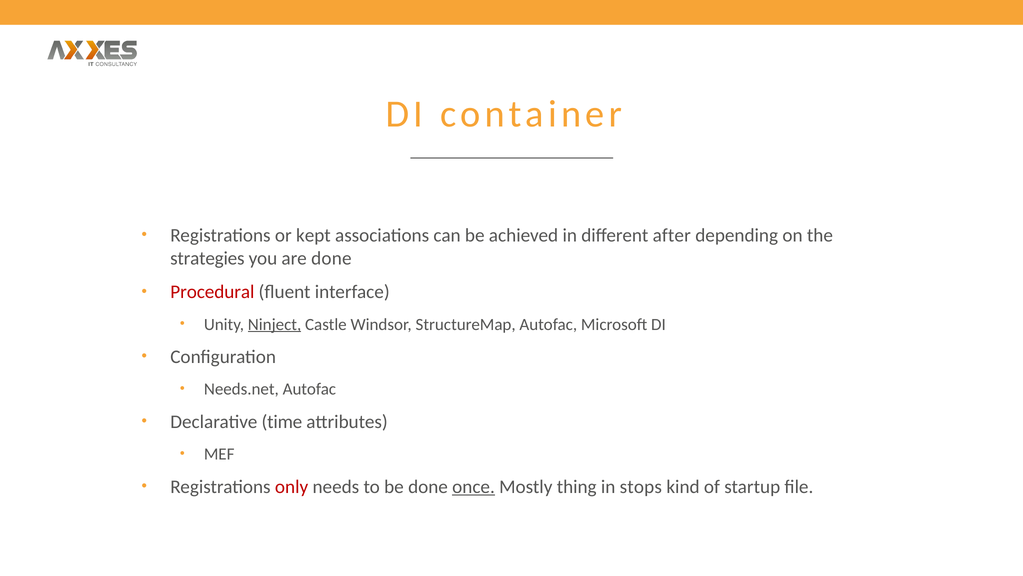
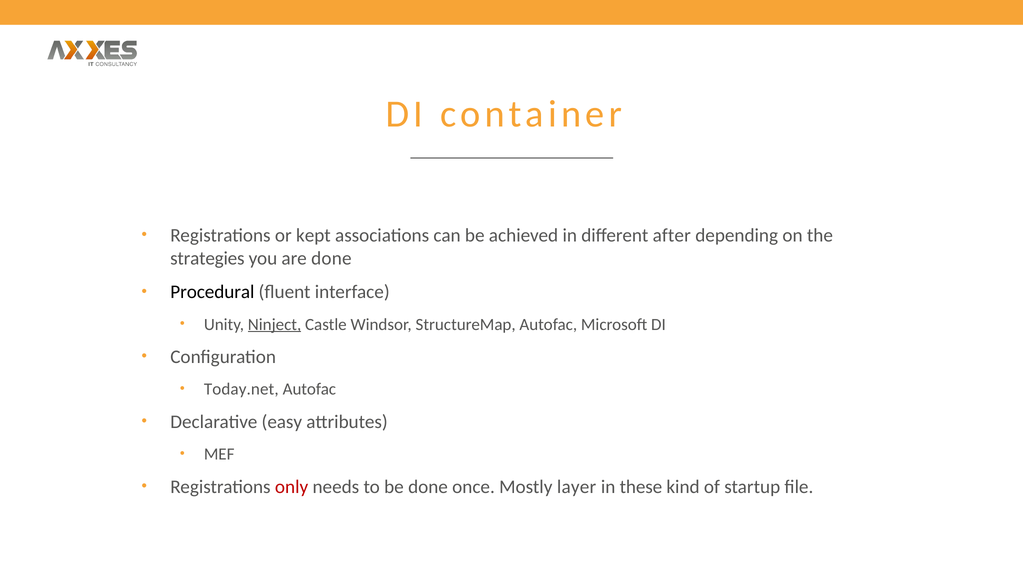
Procedural colour: red -> black
Needs.net: Needs.net -> Today.net
time: time -> easy
once underline: present -> none
thing: thing -> layer
stops: stops -> these
